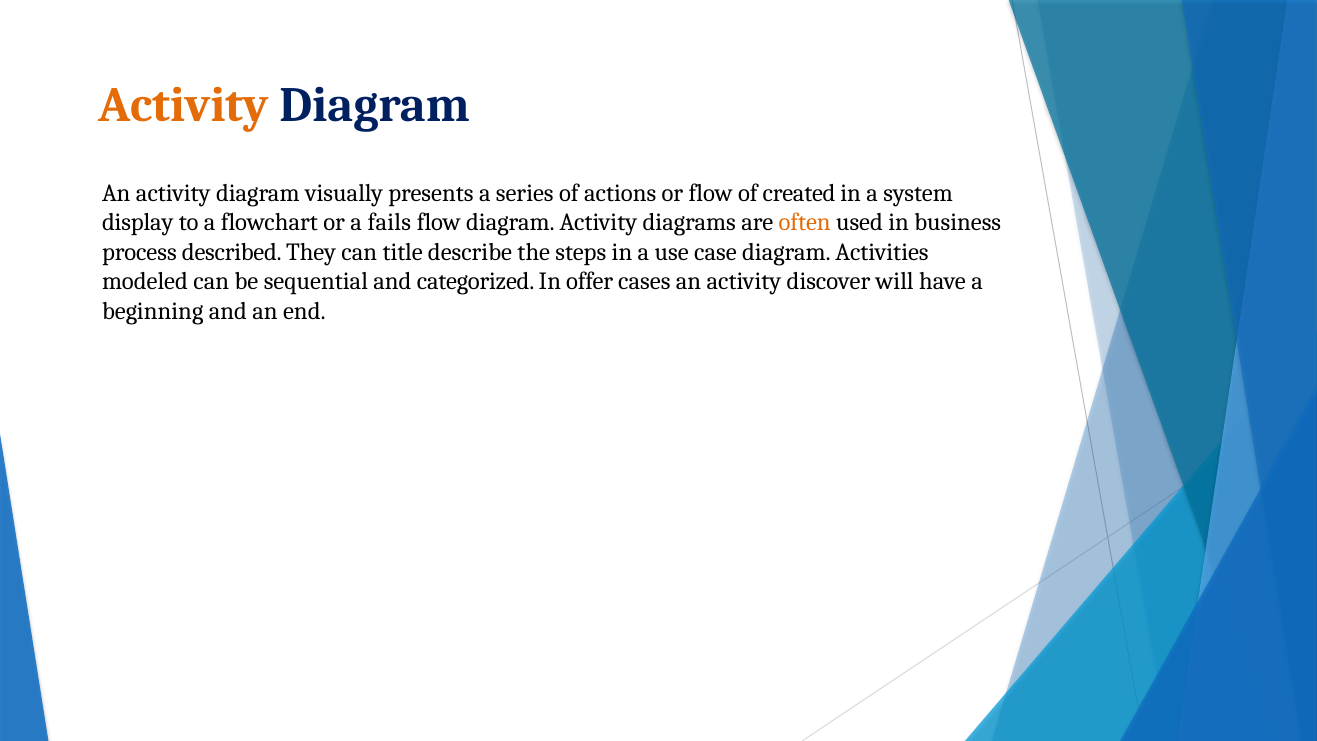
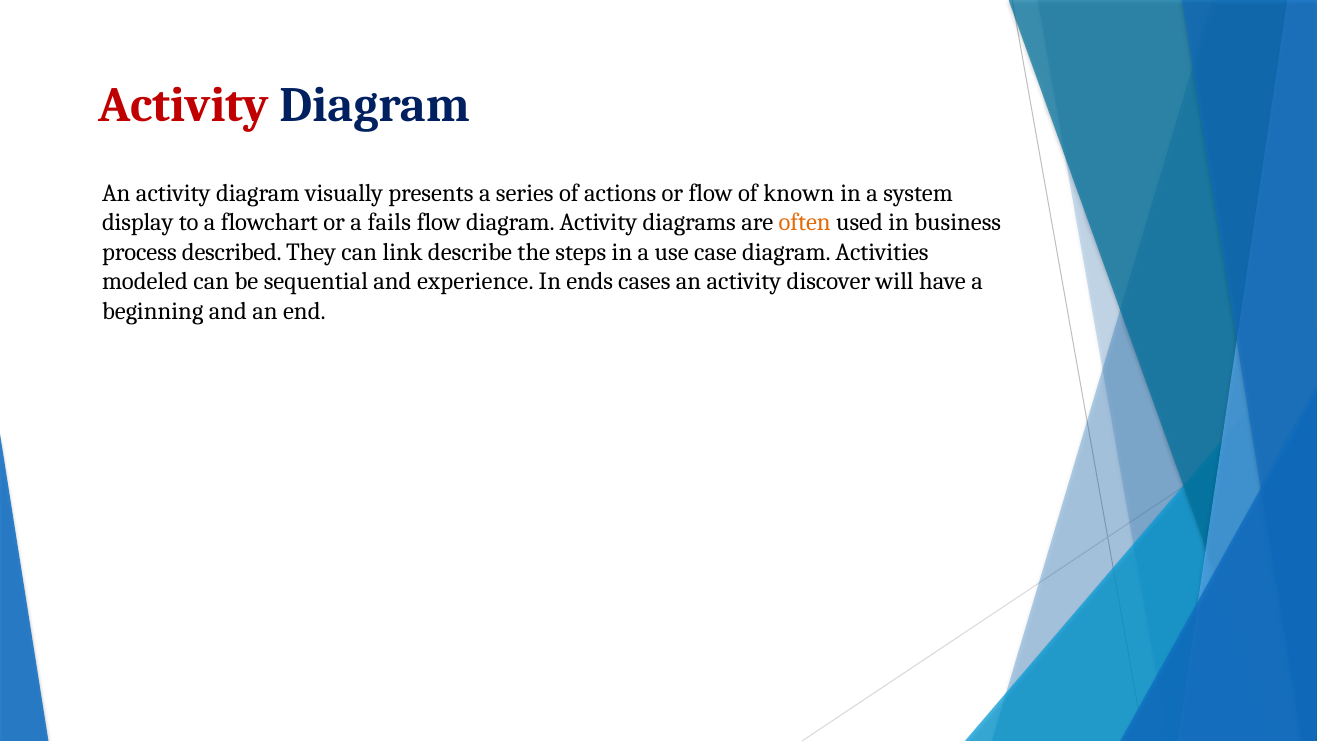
Activity at (183, 105) colour: orange -> red
created: created -> known
title: title -> link
categorized: categorized -> experience
offer: offer -> ends
